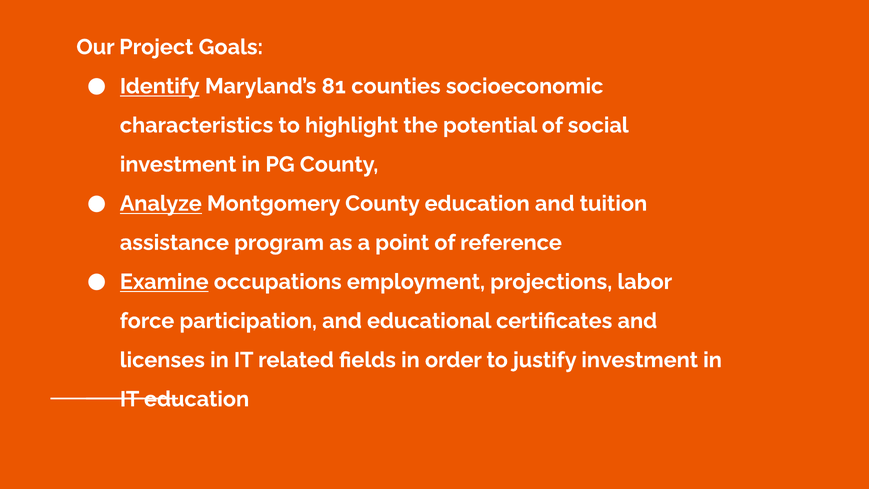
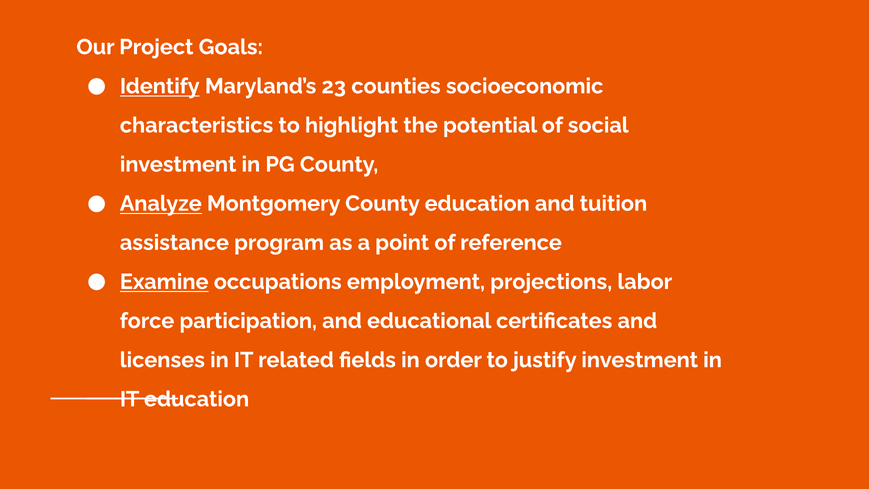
81: 81 -> 23
